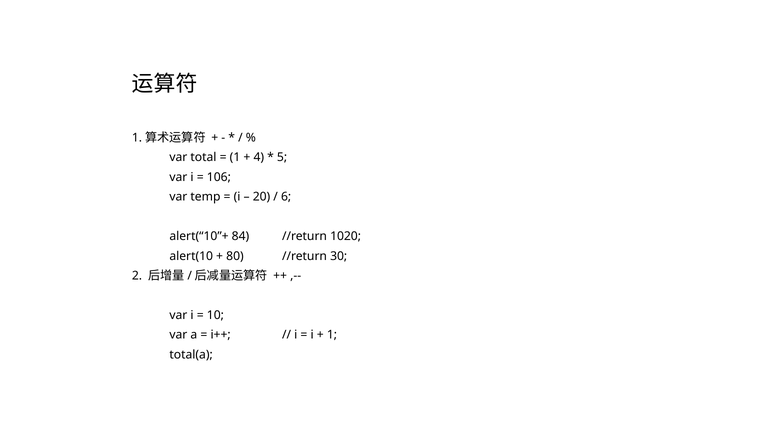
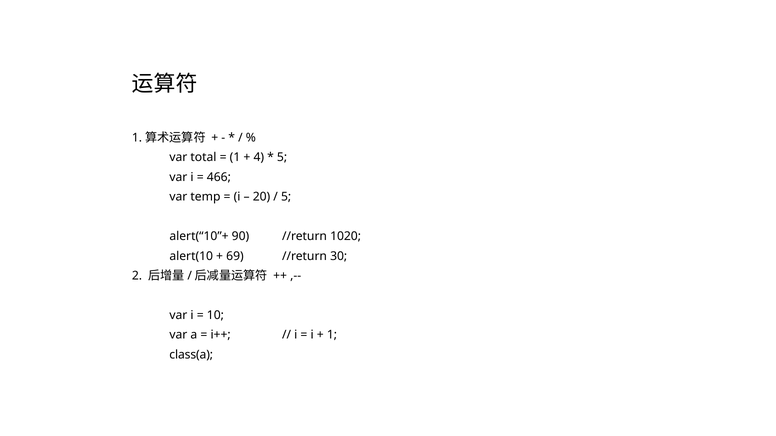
106: 106 -> 466
6 at (286, 197): 6 -> 5
84: 84 -> 90
80: 80 -> 69
total(a: total(a -> class(a
